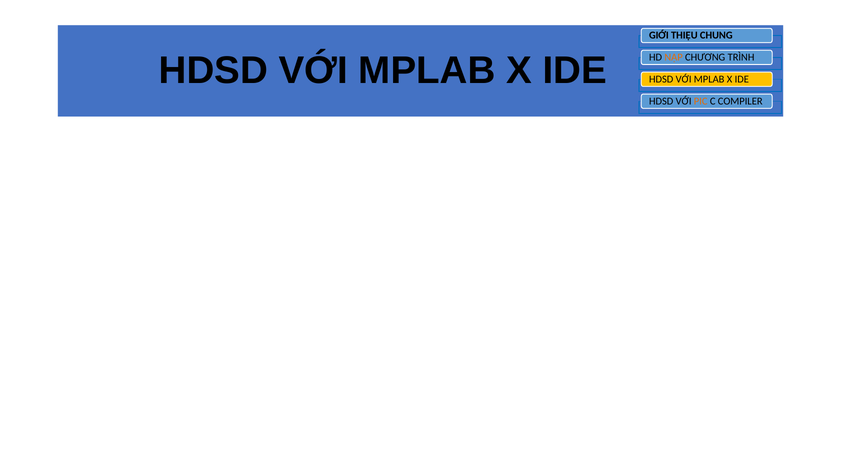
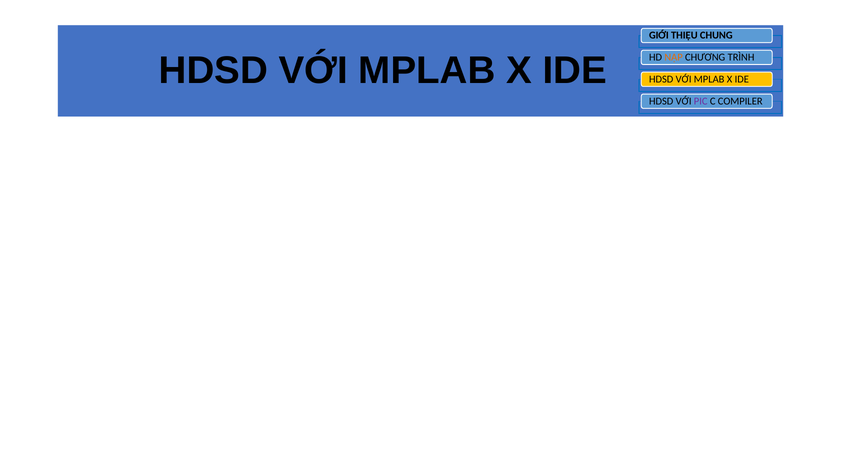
PIC colour: orange -> purple
